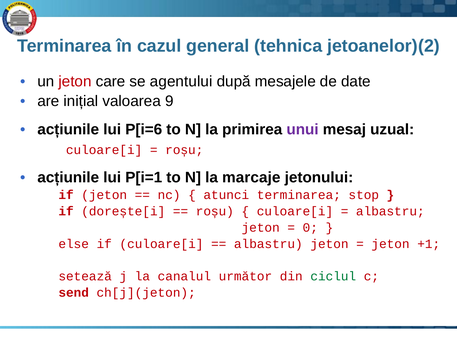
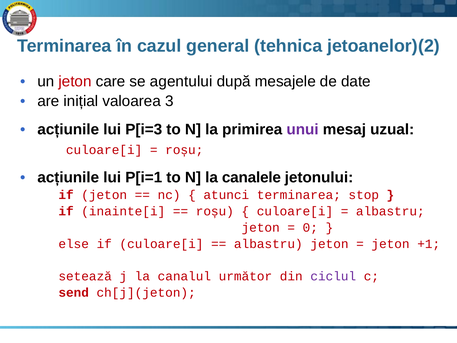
9: 9 -> 3
P[i=6: P[i=6 -> P[i=3
marcaje: marcaje -> canalele
dorește[i: dorește[i -> inainte[i
ciclul colour: green -> purple
